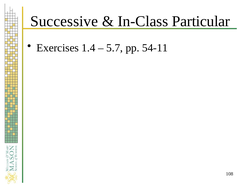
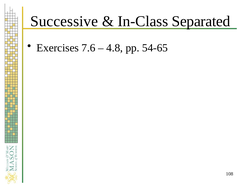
Particular: Particular -> Separated
1.4: 1.4 -> 7.6
5.7: 5.7 -> 4.8
54-11: 54-11 -> 54-65
